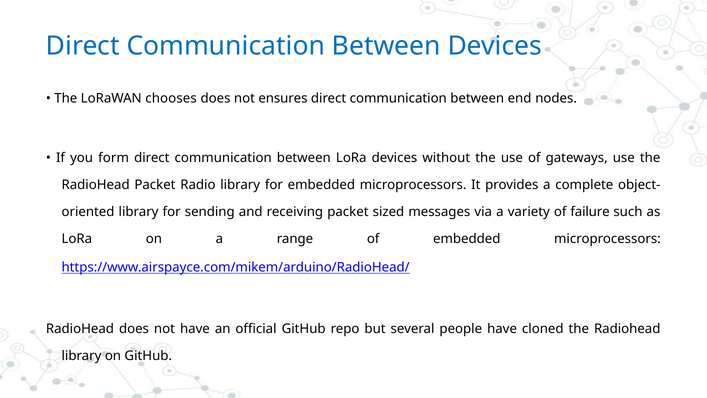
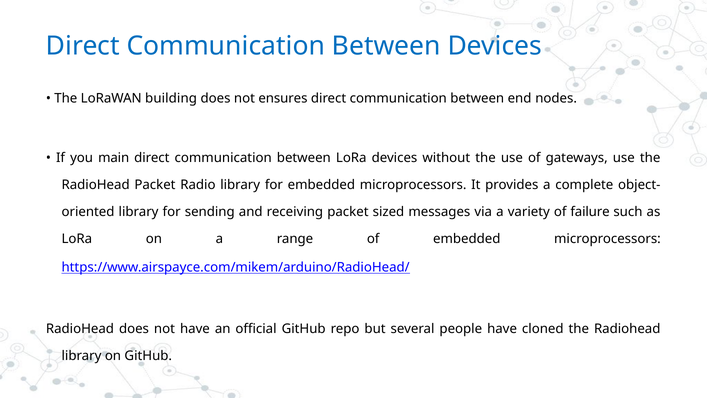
chooses: chooses -> building
form: form -> main
